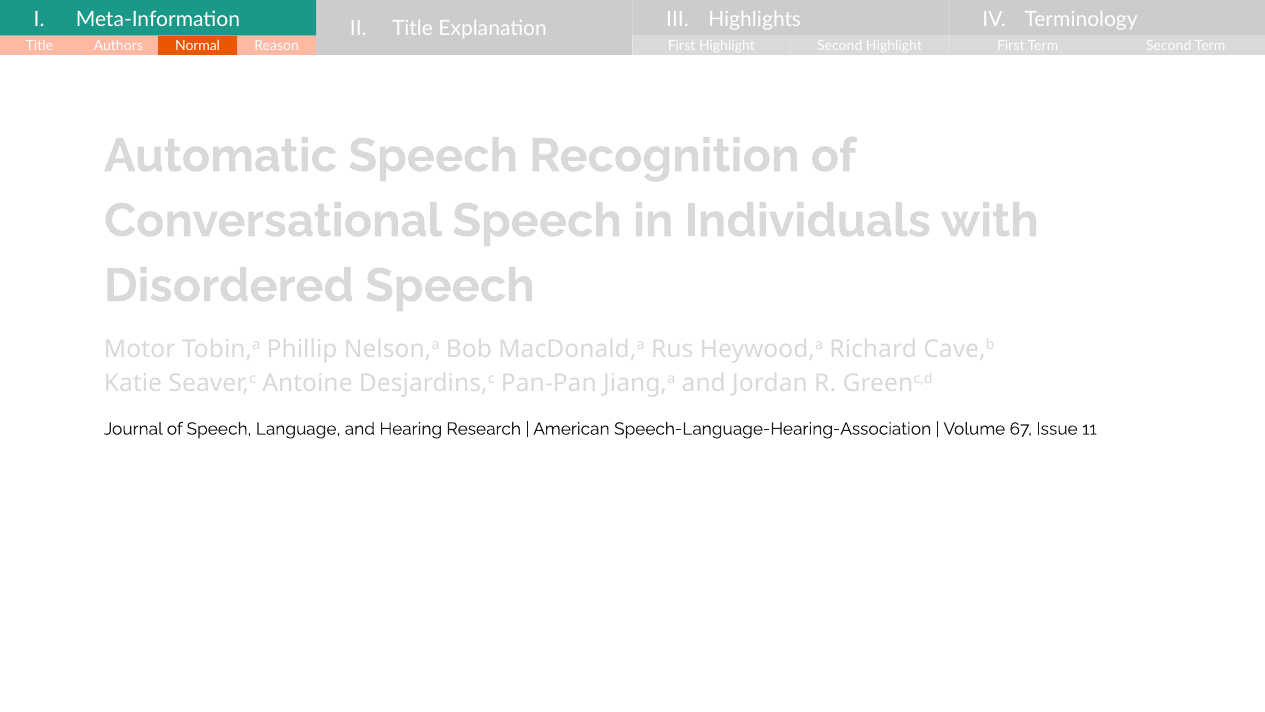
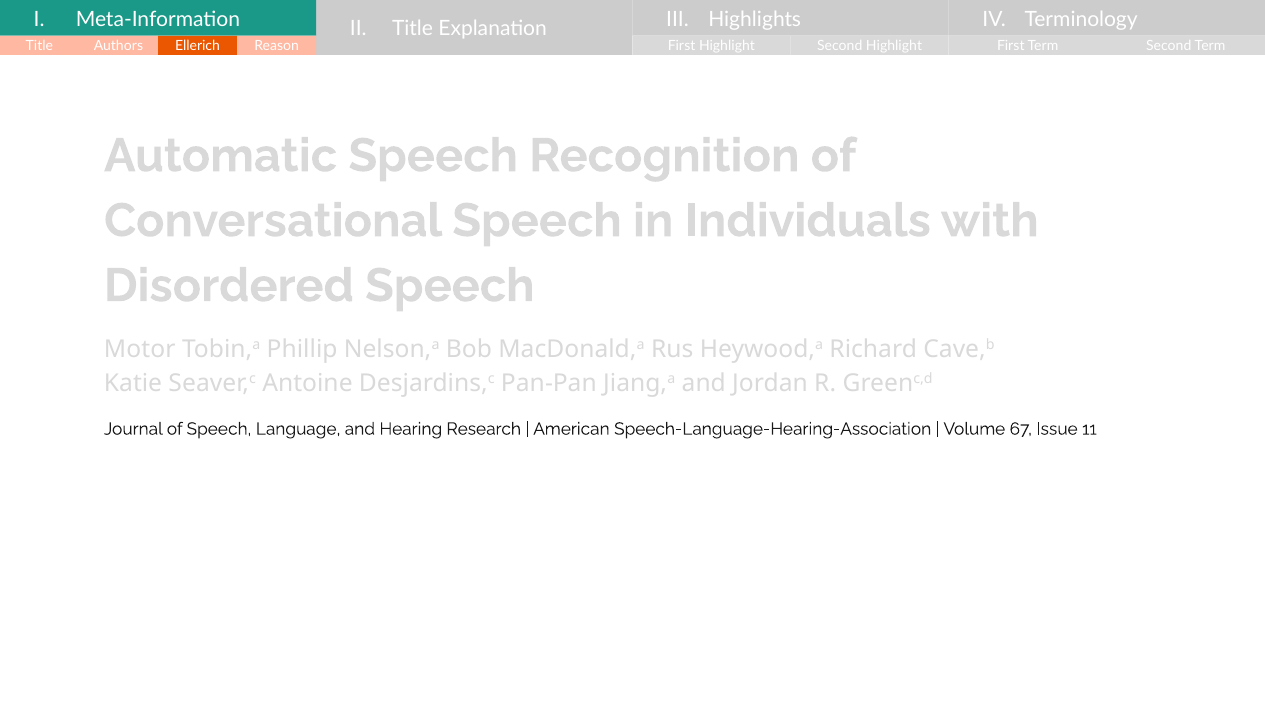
Normal: Normal -> Ellerich
